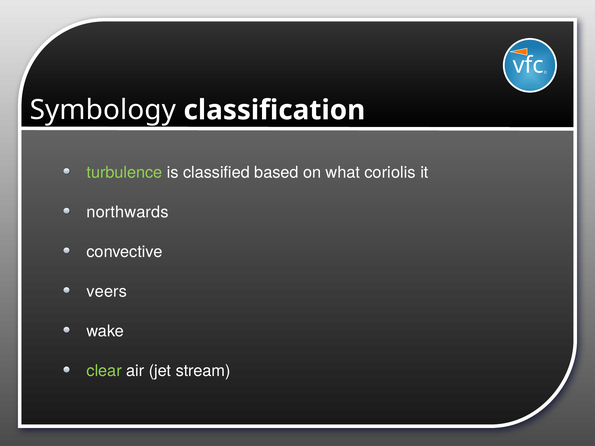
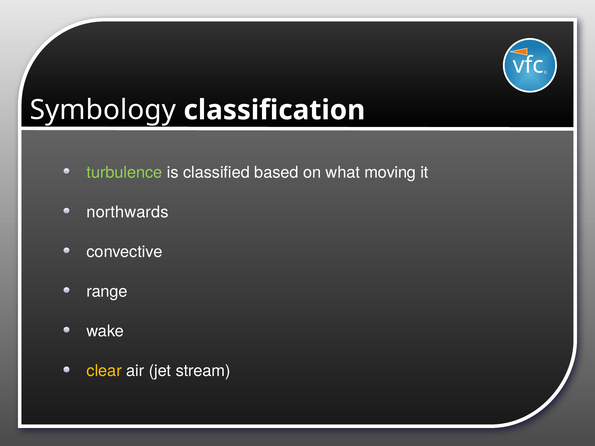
coriolis: coriolis -> moving
veers: veers -> range
clear colour: light green -> yellow
